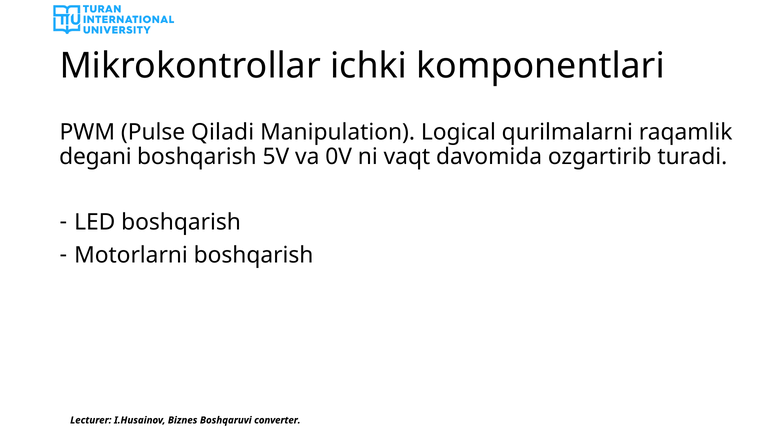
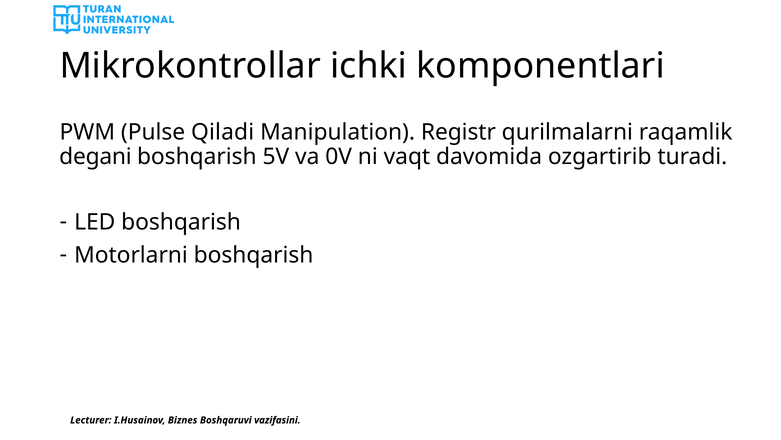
Logical: Logical -> Registr
converter: converter -> vazifasini
